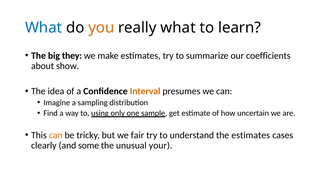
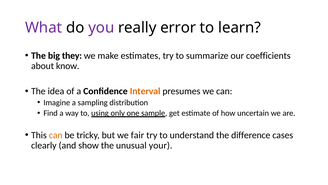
What at (44, 28) colour: blue -> purple
you colour: orange -> purple
really what: what -> error
show: show -> know
the estimates: estimates -> difference
some: some -> show
